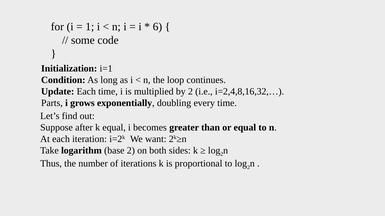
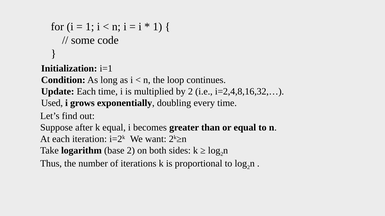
6 at (157, 27): 6 -> 1
Parts: Parts -> Used
